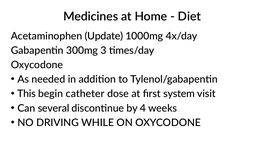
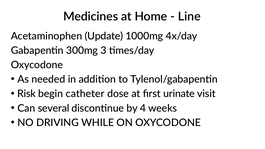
Diet: Diet -> Line
This: This -> Risk
system: system -> urinate
